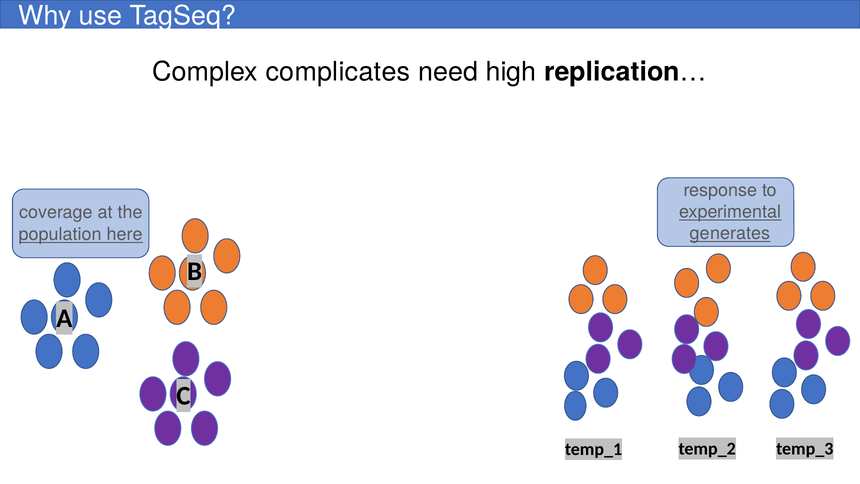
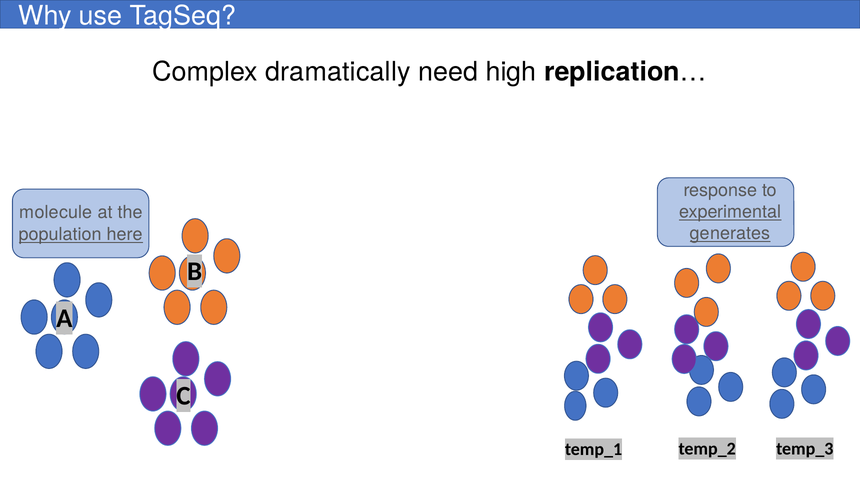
complicates: complicates -> dramatically
coverage: coverage -> molecule
